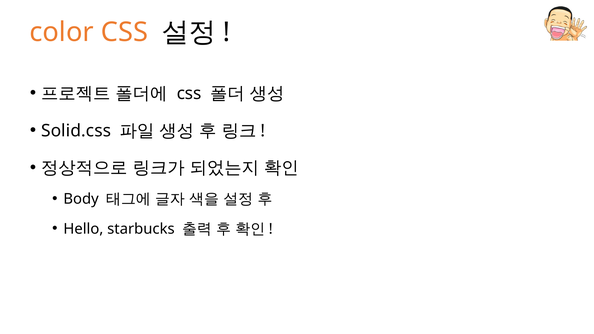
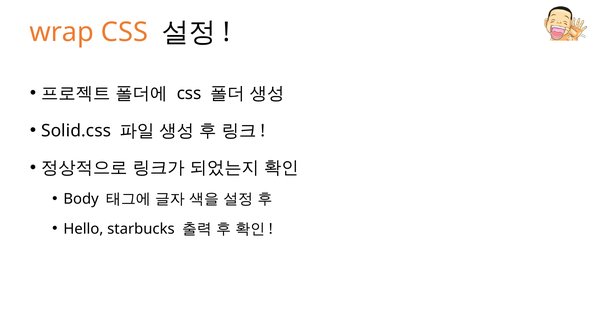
color: color -> wrap
